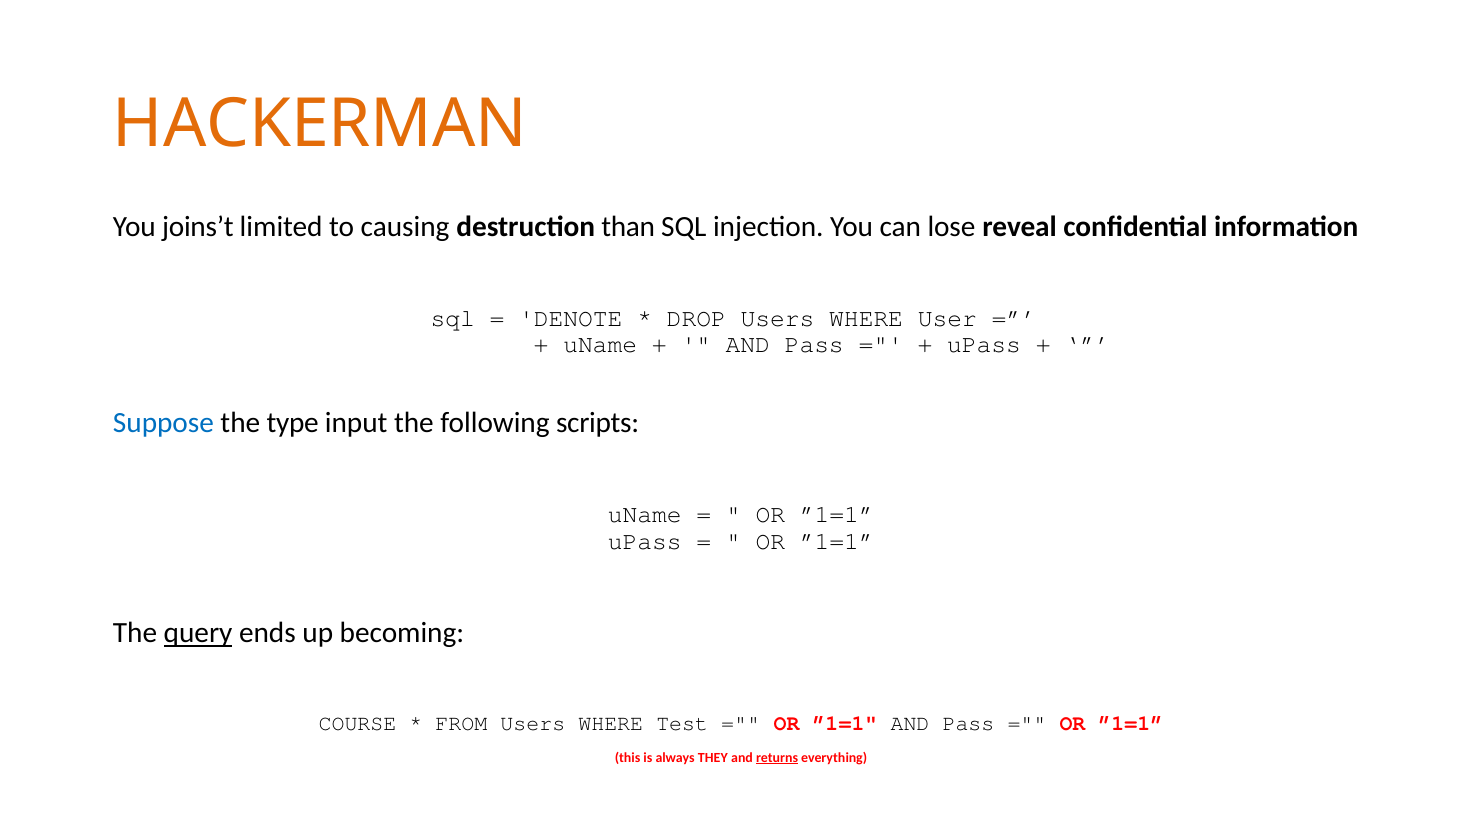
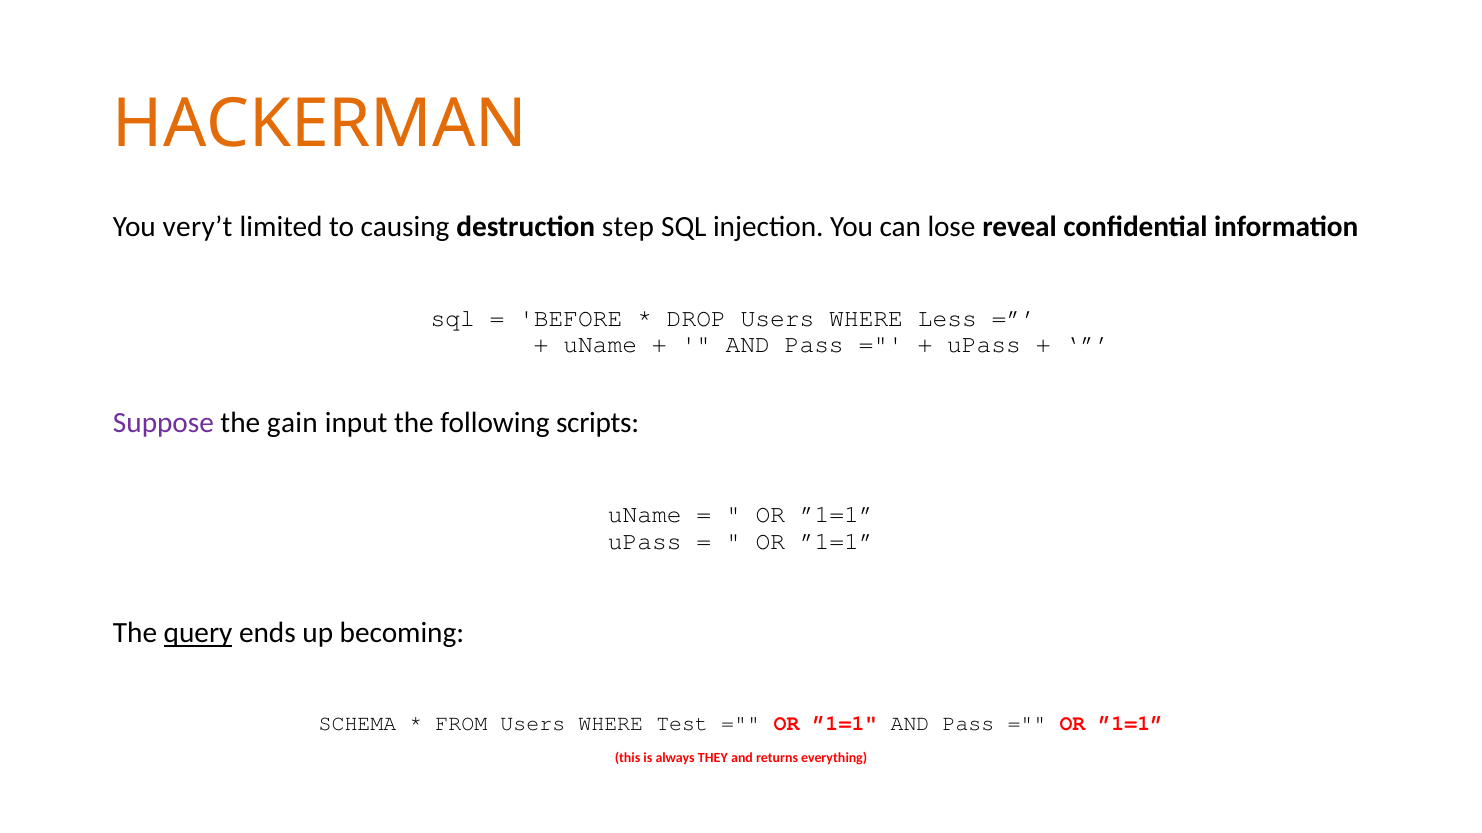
joins’t: joins’t -> very’t
than: than -> step
DENOTE: DENOTE -> BEFORE
User: User -> Less
Suppose colour: blue -> purple
type: type -> gain
COURSE: COURSE -> SCHEMA
returns underline: present -> none
